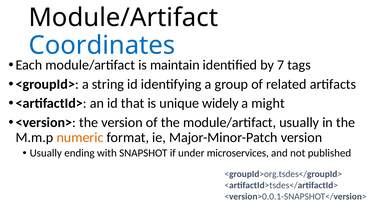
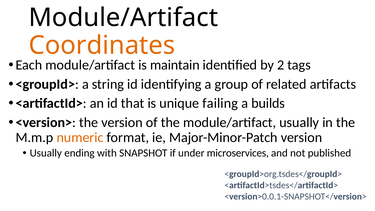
Coordinates colour: blue -> orange
7: 7 -> 2
widely: widely -> failing
might: might -> builds
